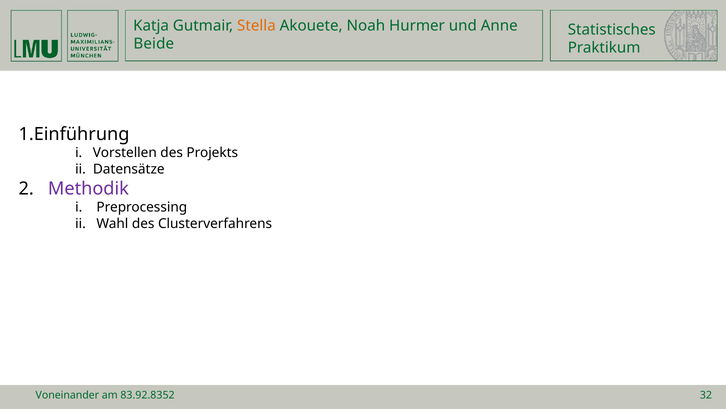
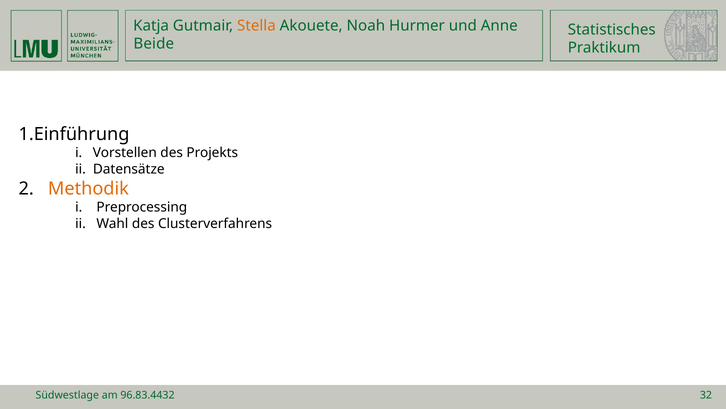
Methodik colour: purple -> orange
Voneinander: Voneinander -> Südwestlage
83.92.8352: 83.92.8352 -> 96.83.4432
